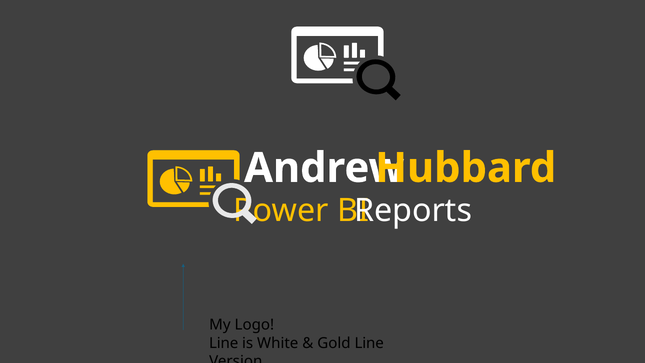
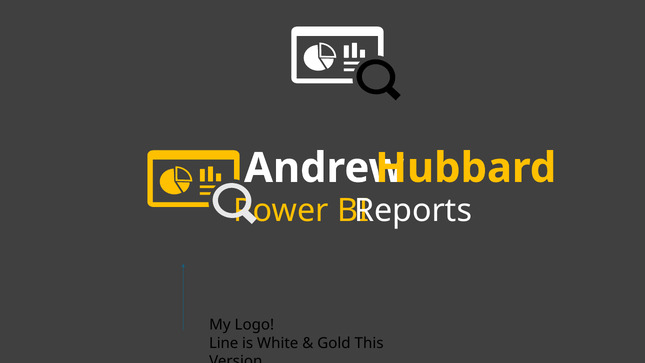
Gold Line: Line -> This
